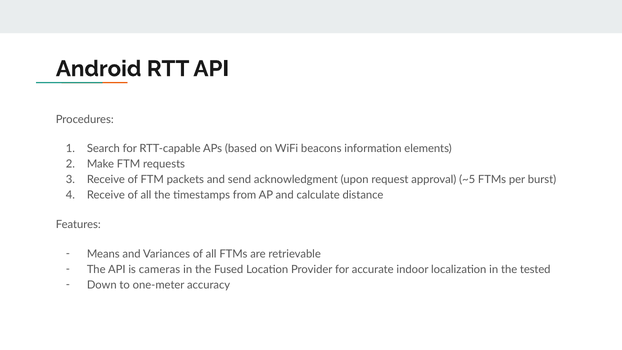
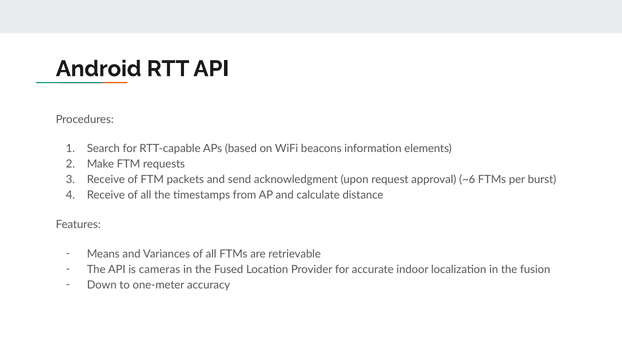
~5: ~5 -> ~6
tested: tested -> fusion
